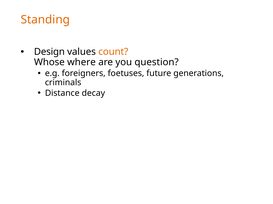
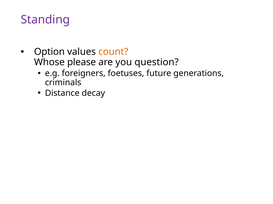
Standing colour: orange -> purple
Design: Design -> Option
where: where -> please
